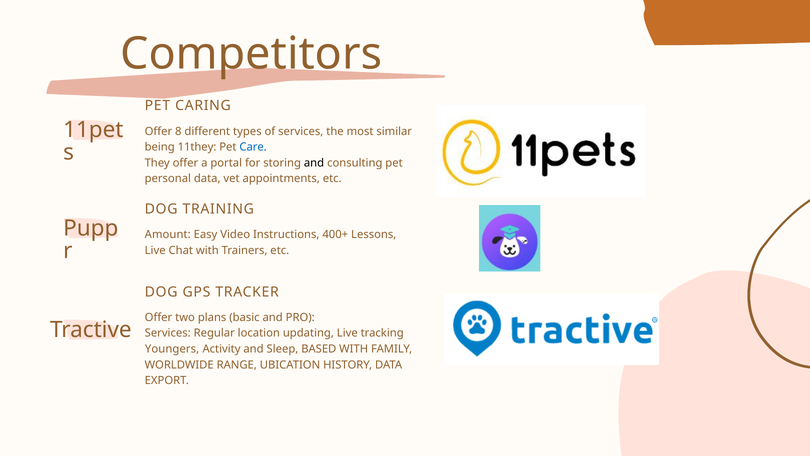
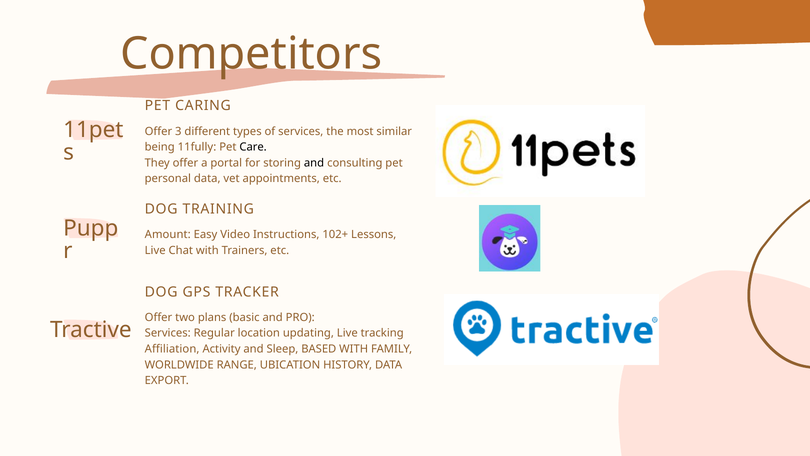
8: 8 -> 3
11they: 11they -> 11fully
Care colour: blue -> black
400+: 400+ -> 102+
Youngers: Youngers -> Affiliation
